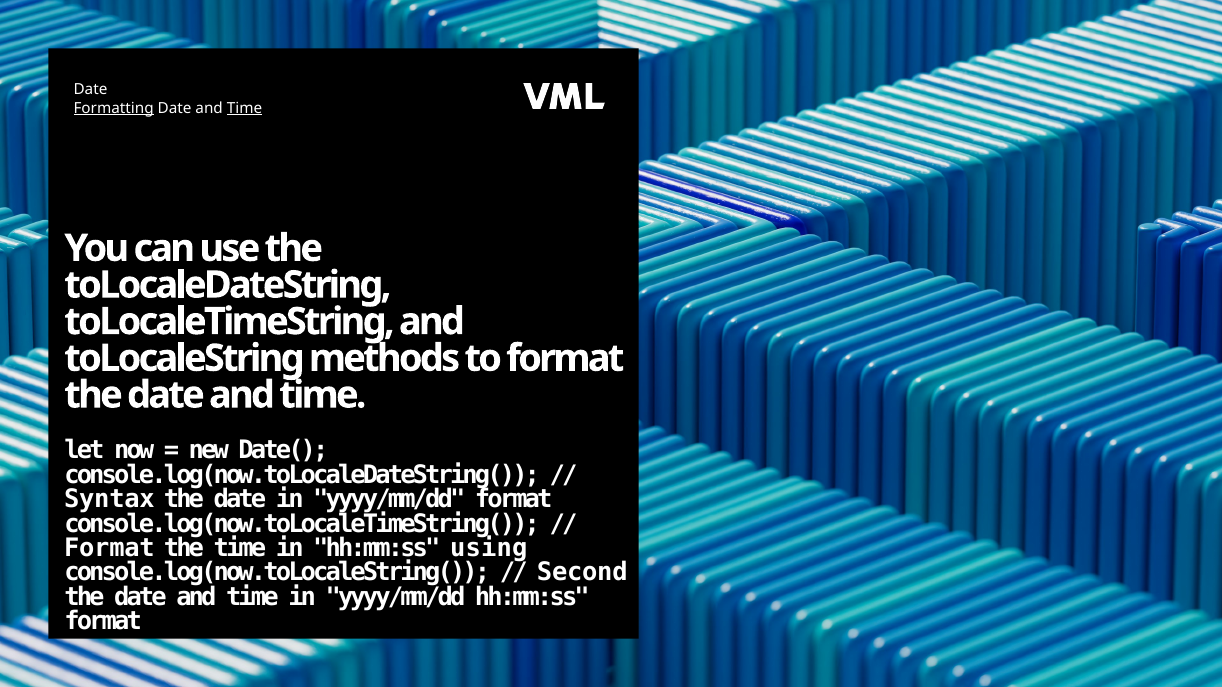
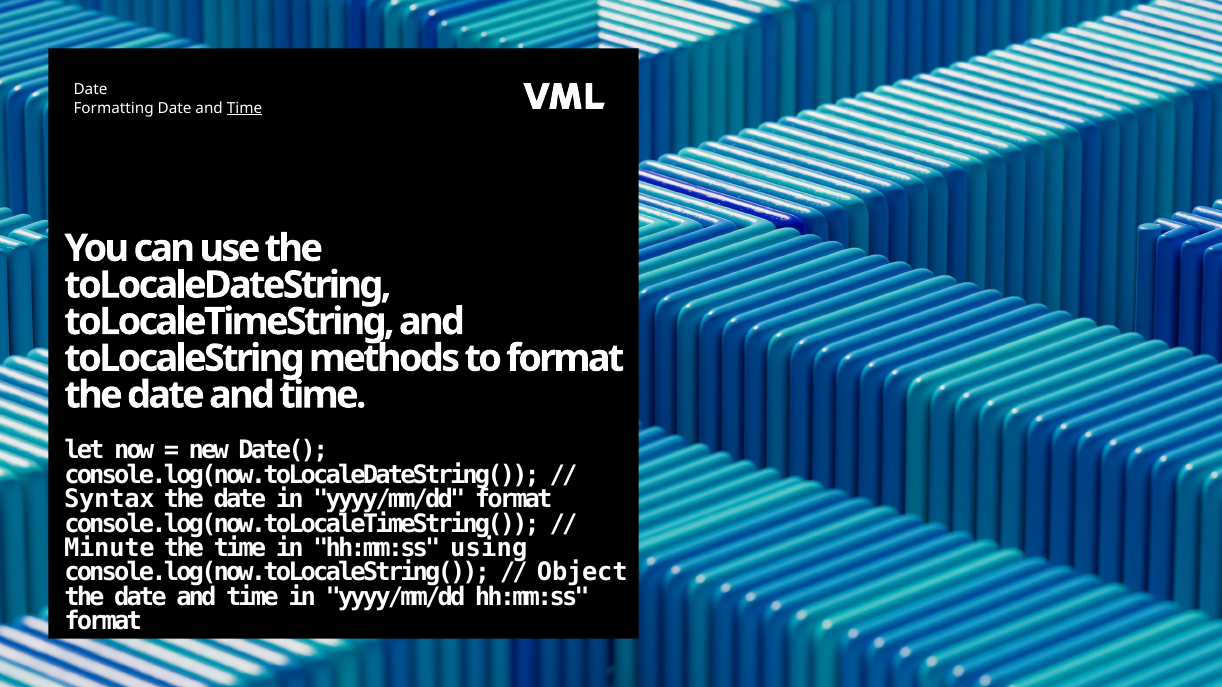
Formatting underline: present -> none
Format at (109, 548): Format -> Minute
Second: Second -> Object
